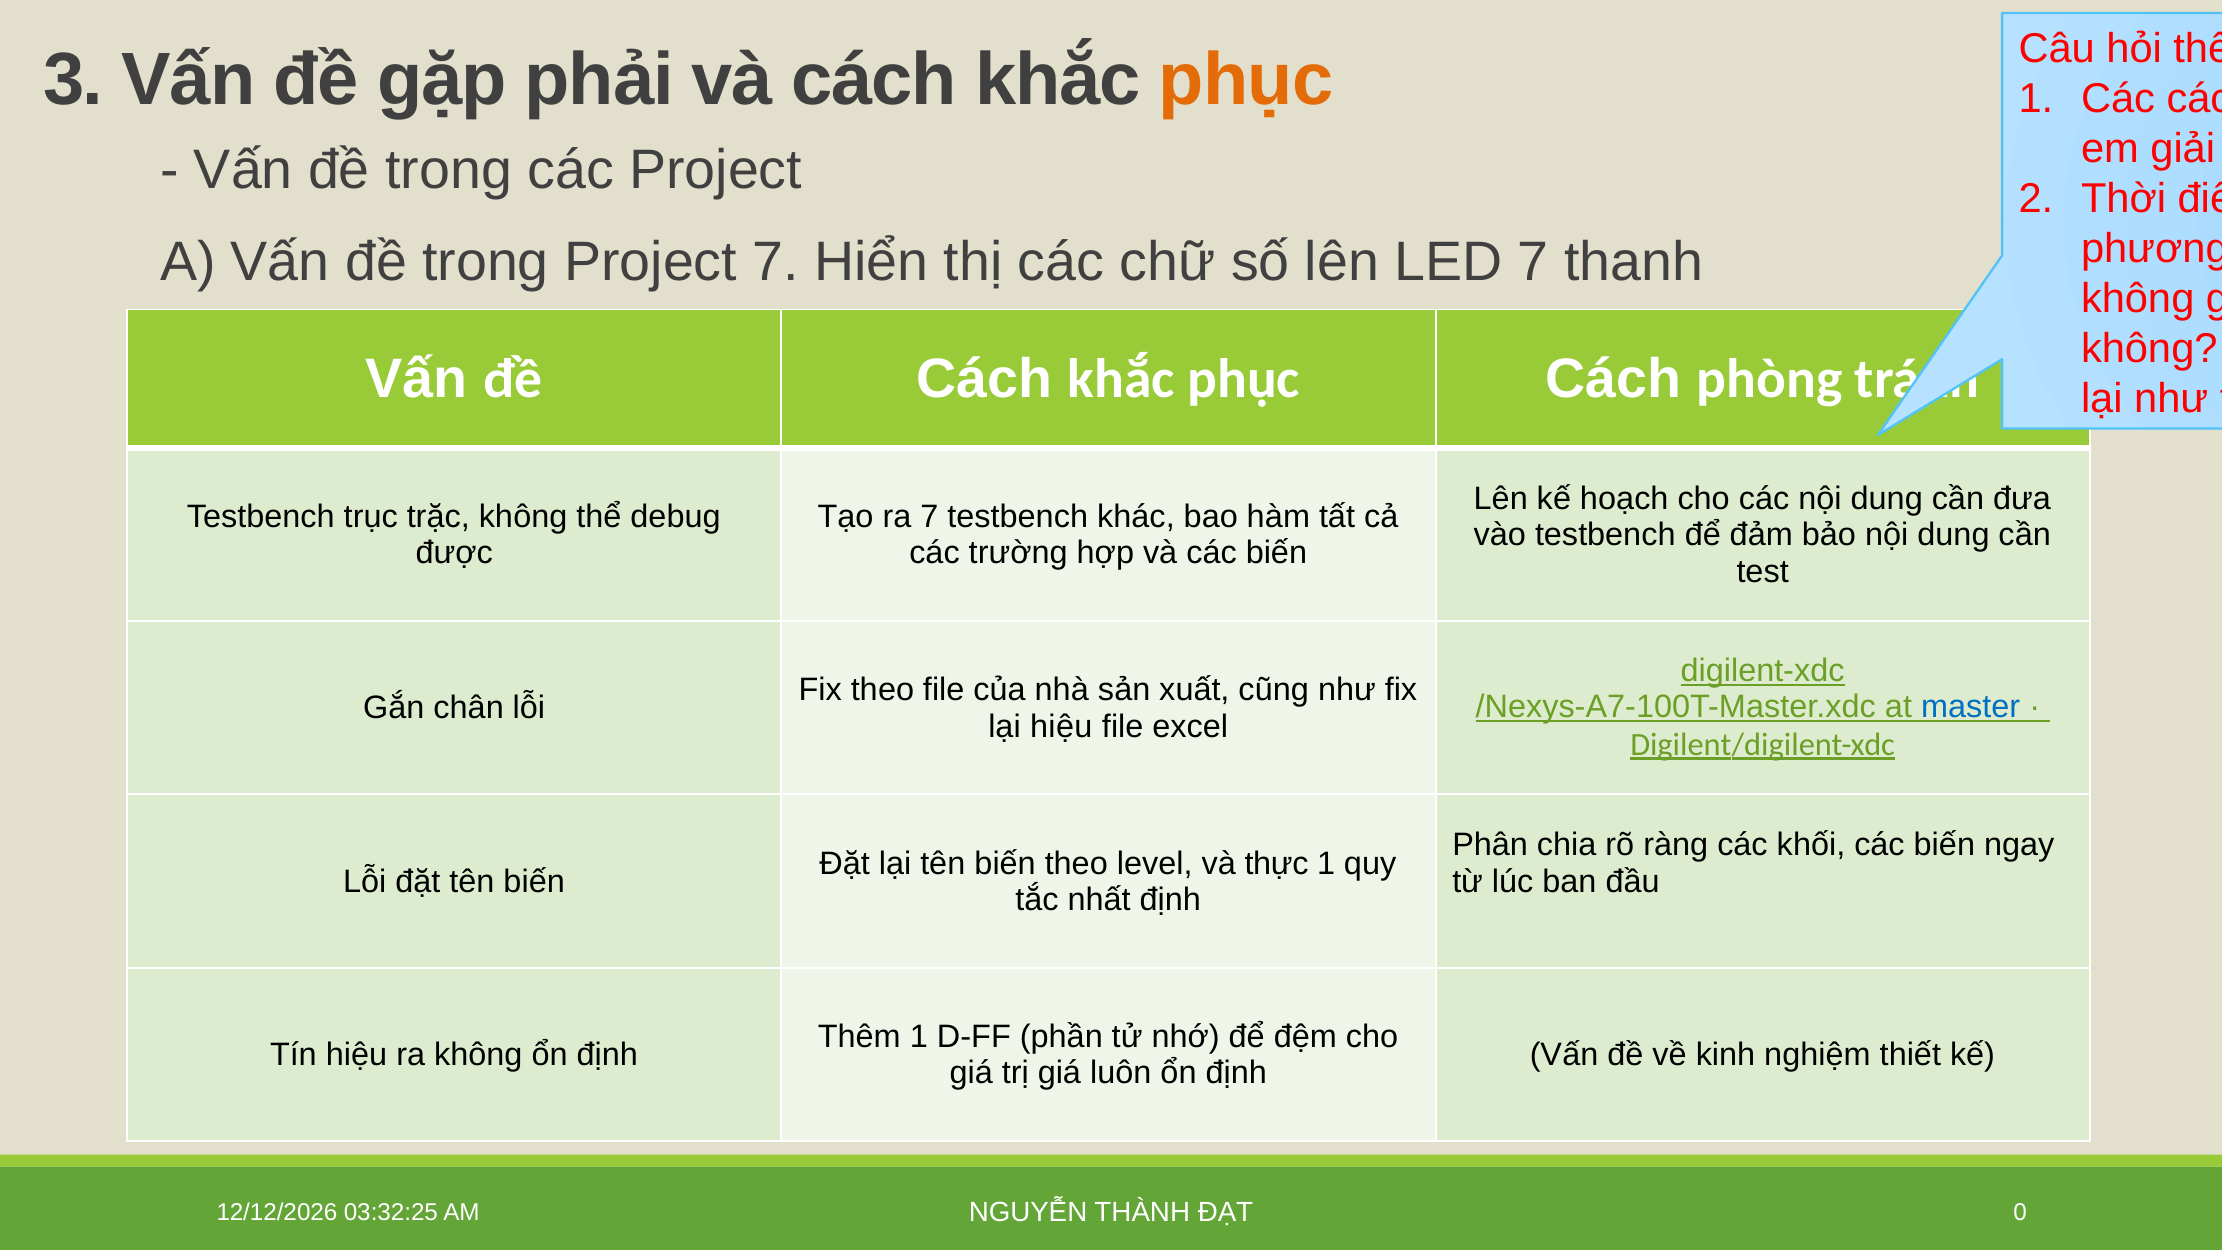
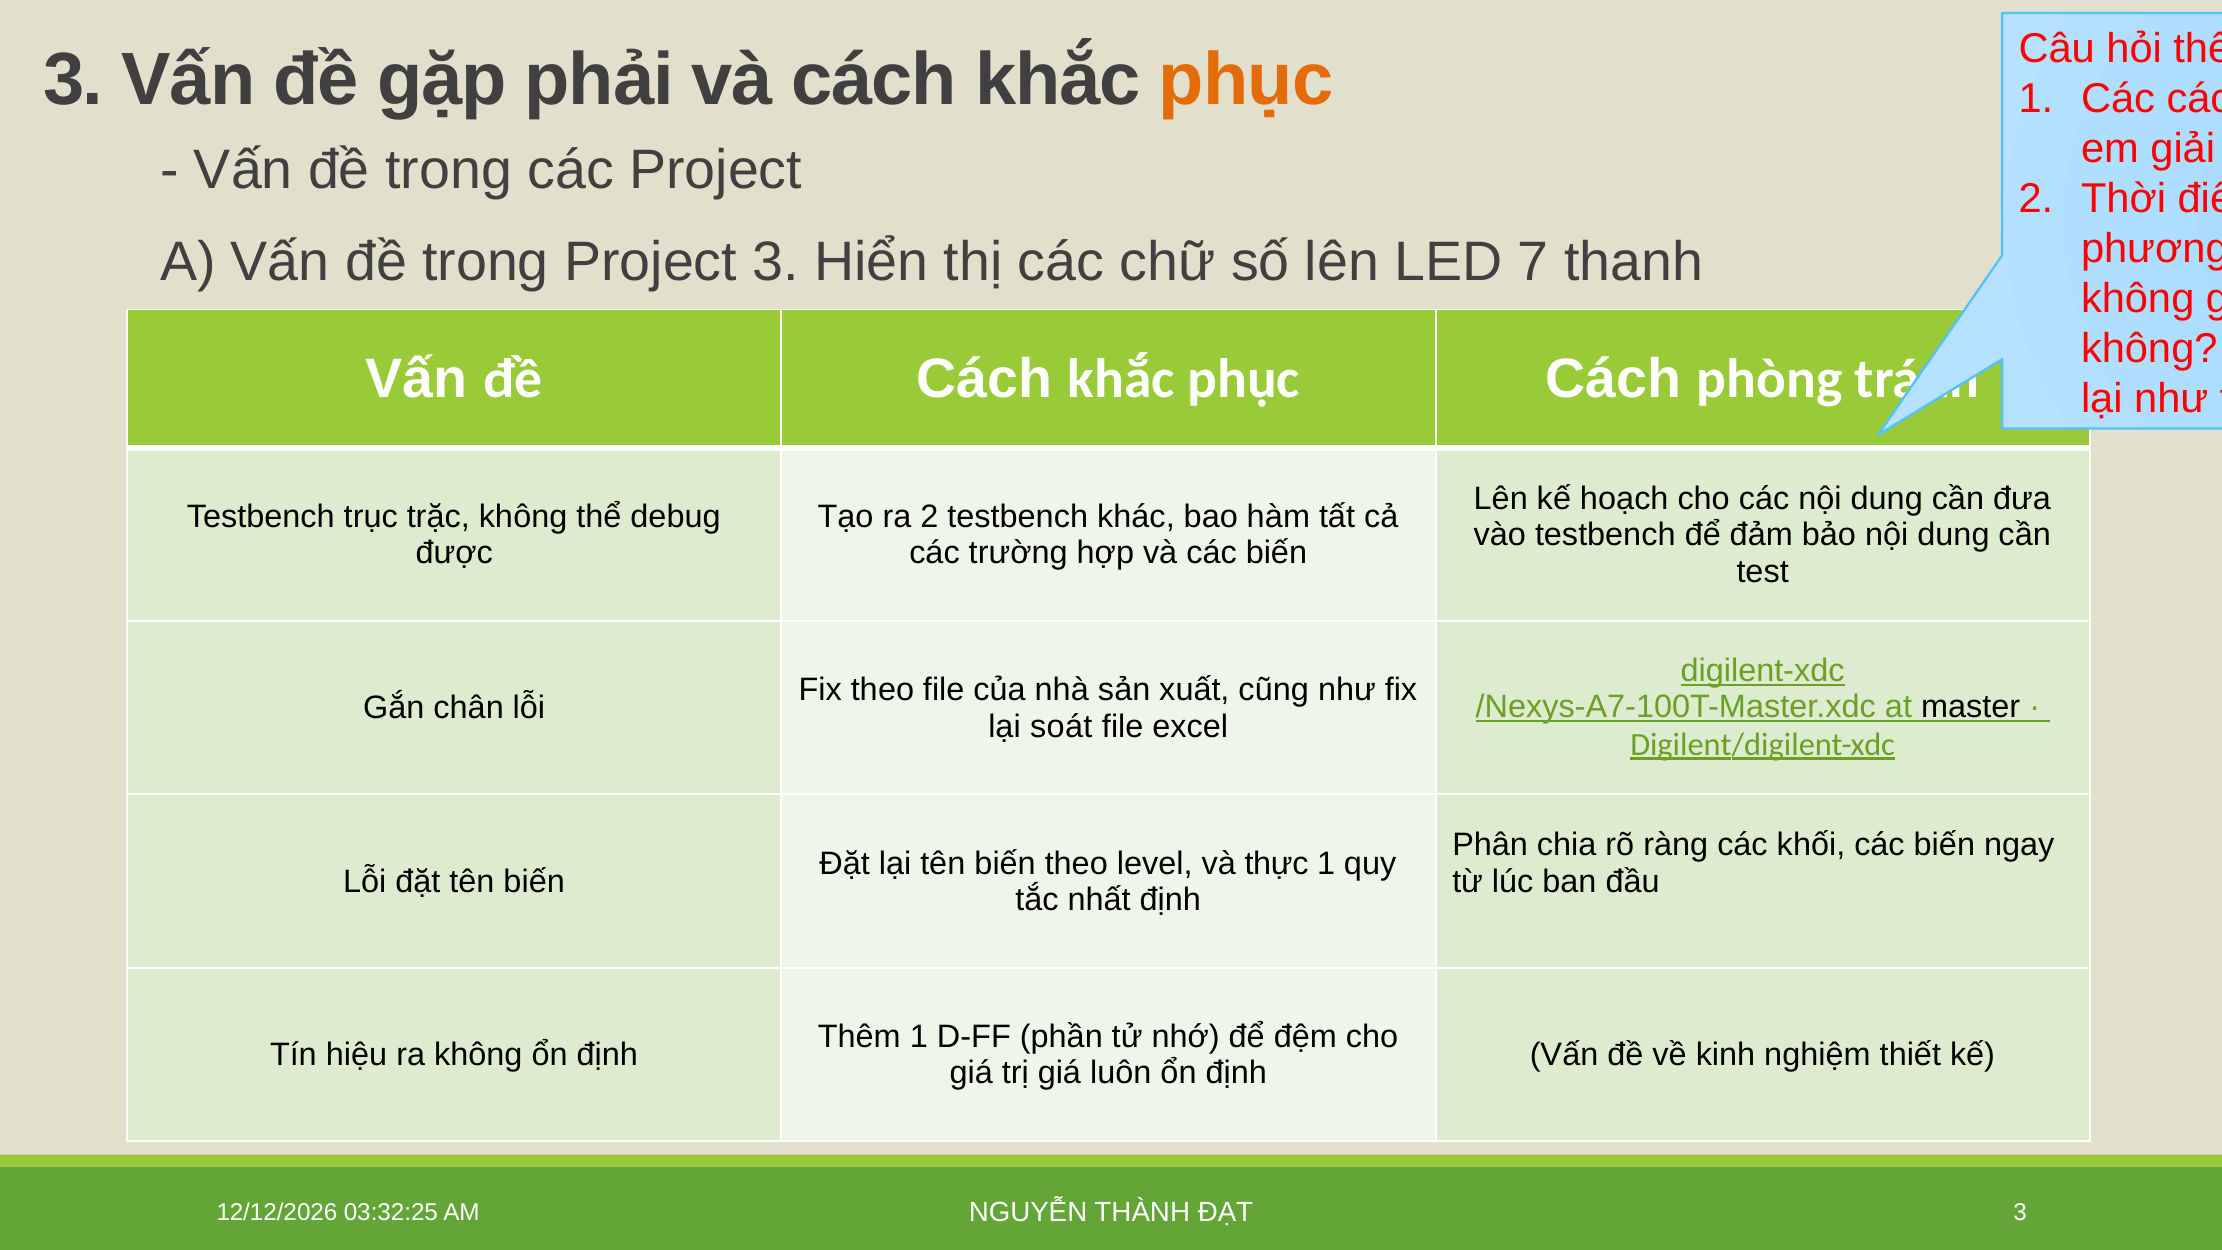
Project 7: 7 -> 3
ra 7: 7 -> 2
master colour: blue -> black
lại hiệu: hiệu -> soát
ĐẠT 0: 0 -> 3
